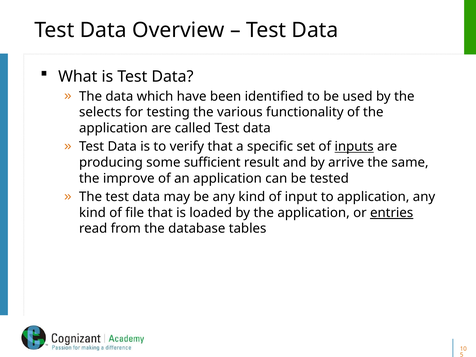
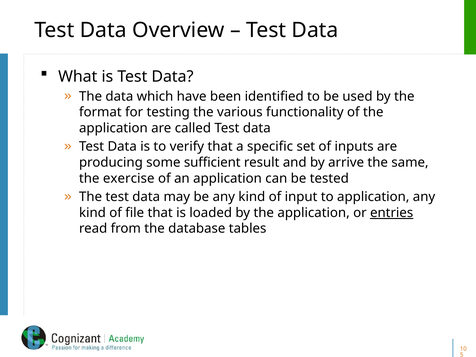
selects: selects -> format
inputs underline: present -> none
improve: improve -> exercise
